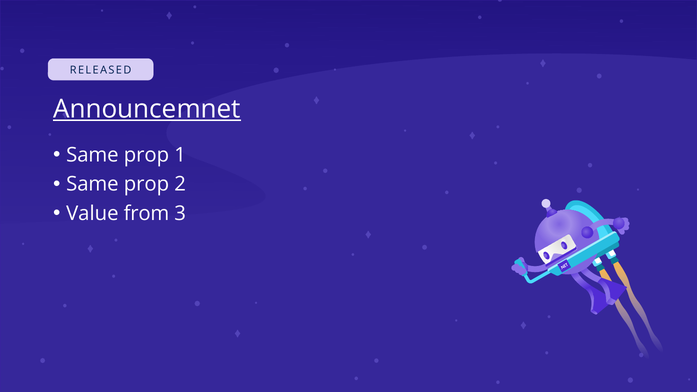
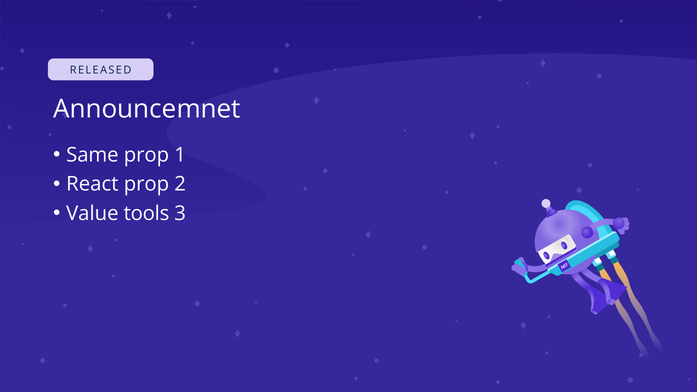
Announcemnet underline: present -> none
Same at (92, 184): Same -> React
from: from -> tools
